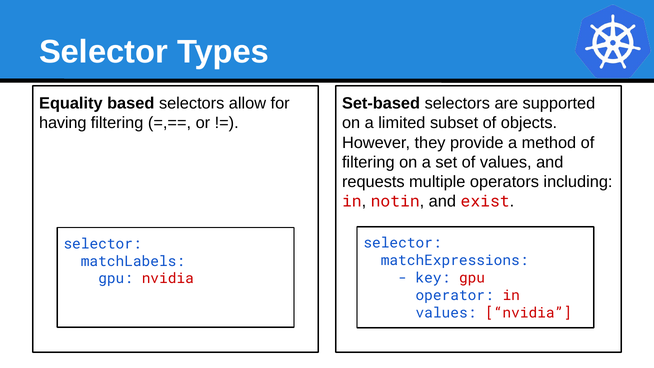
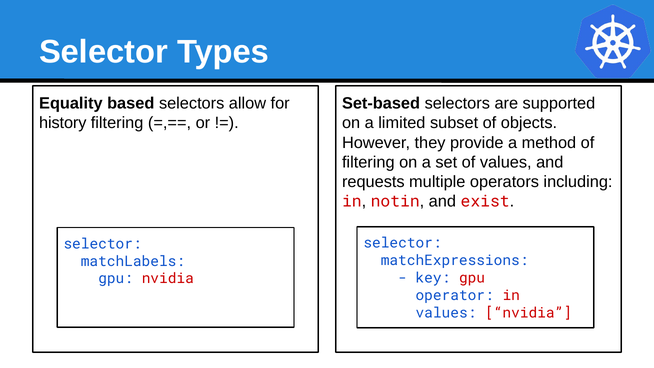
having: having -> history
